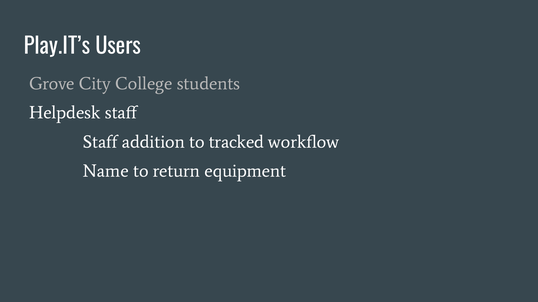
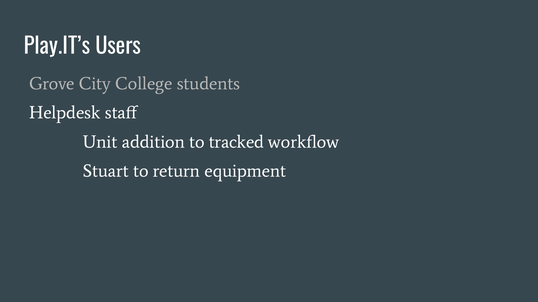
Staff at (100, 142): Staff -> Unit
Name: Name -> Stuart
